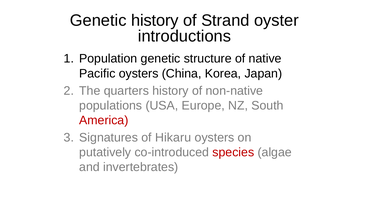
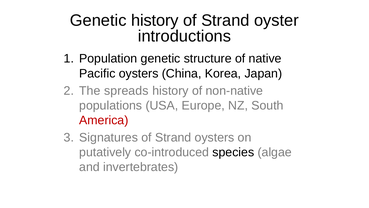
quarters: quarters -> spreads
Signatures of Hikaru: Hikaru -> Strand
species colour: red -> black
